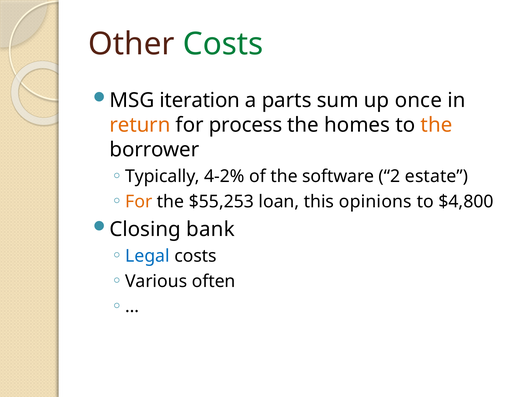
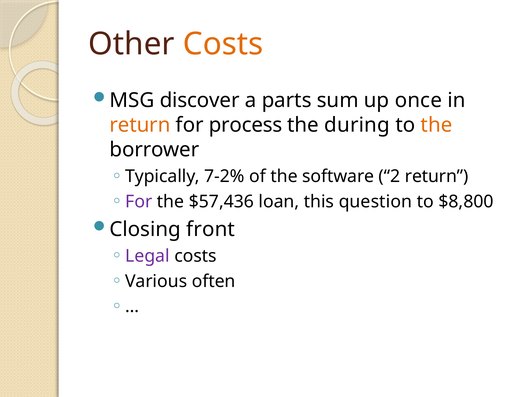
Costs at (223, 44) colour: green -> orange
iteration: iteration -> discover
homes: homes -> during
4-2%: 4-2% -> 7-2%
2 estate: estate -> return
For at (139, 202) colour: orange -> purple
$55,253: $55,253 -> $57,436
opinions: opinions -> question
$4,800: $4,800 -> $8,800
bank: bank -> front
Legal colour: blue -> purple
